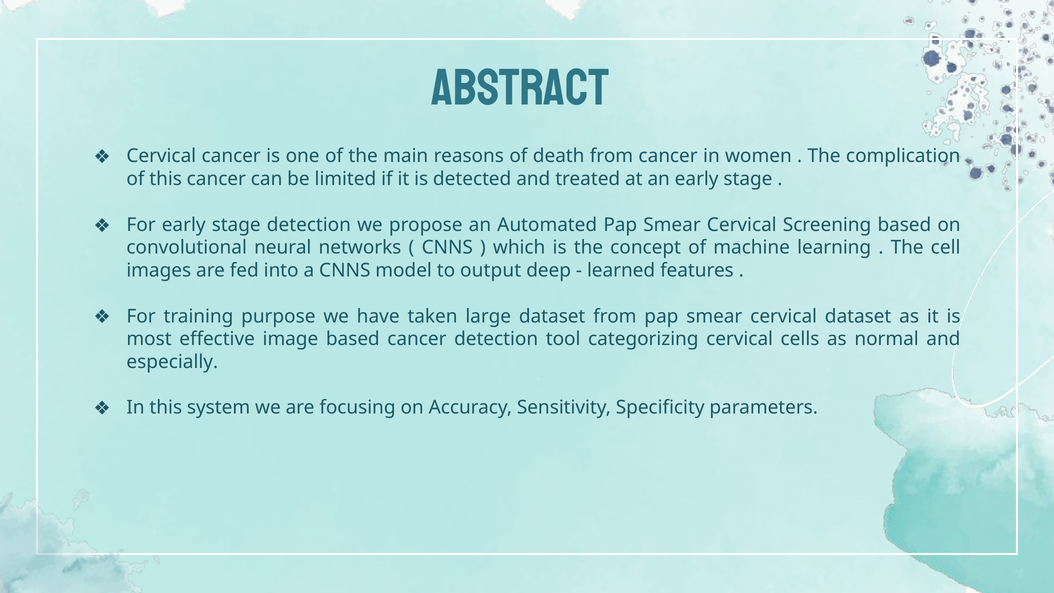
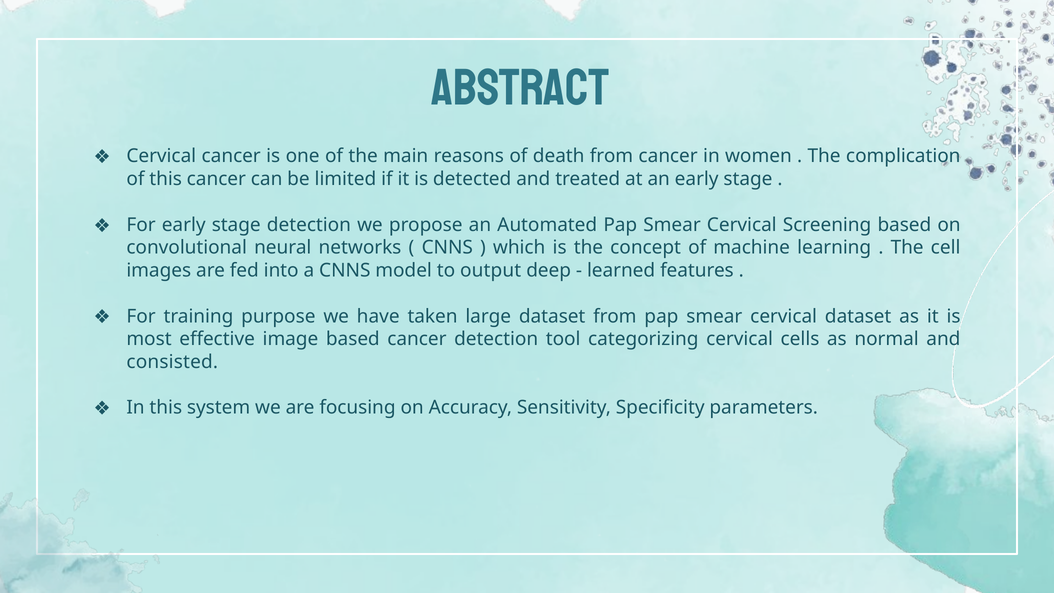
especially: especially -> consisted
